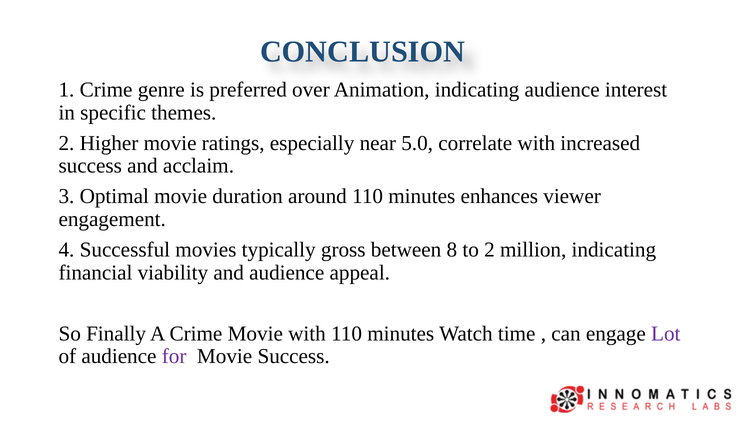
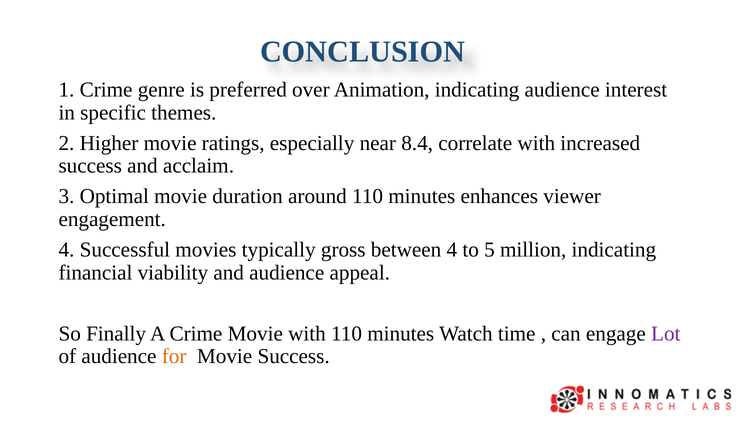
5.0: 5.0 -> 8.4
between 8: 8 -> 4
to 2: 2 -> 5
for colour: purple -> orange
